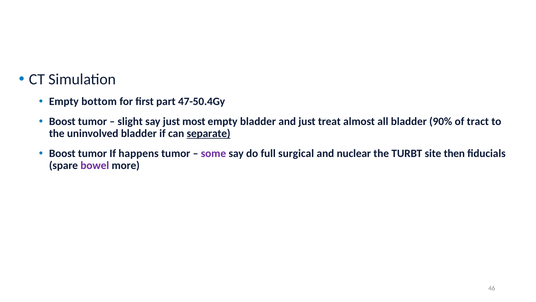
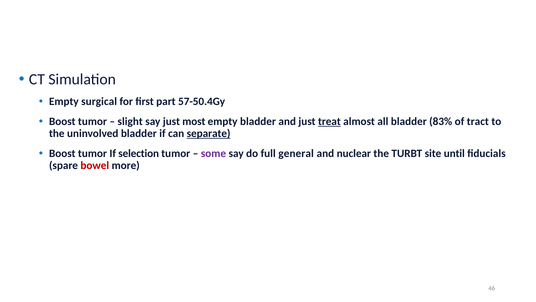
bottom: bottom -> surgical
47-50.4Gy: 47-50.4Gy -> 57-50.4Gy
treat underline: none -> present
90%: 90% -> 83%
happens: happens -> selection
surgical: surgical -> general
then: then -> until
bowel colour: purple -> red
